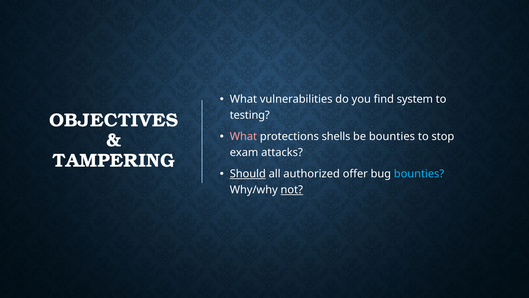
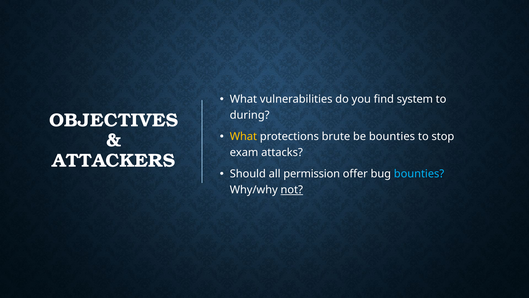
testing: testing -> during
What at (243, 136) colour: pink -> yellow
shells: shells -> brute
TAMPERING: TAMPERING -> ATTACKERS
Should underline: present -> none
authorized: authorized -> permission
